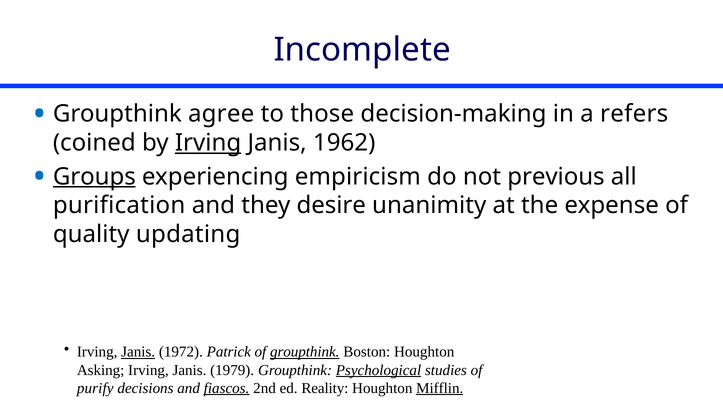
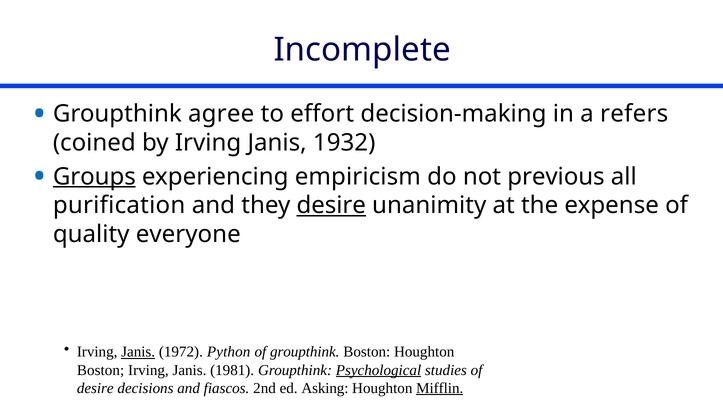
those: those -> effort
Irving at (208, 143) underline: present -> none
1962: 1962 -> 1932
desire at (331, 205) underline: none -> present
updating: updating -> everyone
Patrick: Patrick -> Python
groupthink at (305, 352) underline: present -> none
Asking at (101, 370): Asking -> Boston
1979: 1979 -> 1981
purify at (95, 388): purify -> desire
fiascos underline: present -> none
Reality: Reality -> Asking
